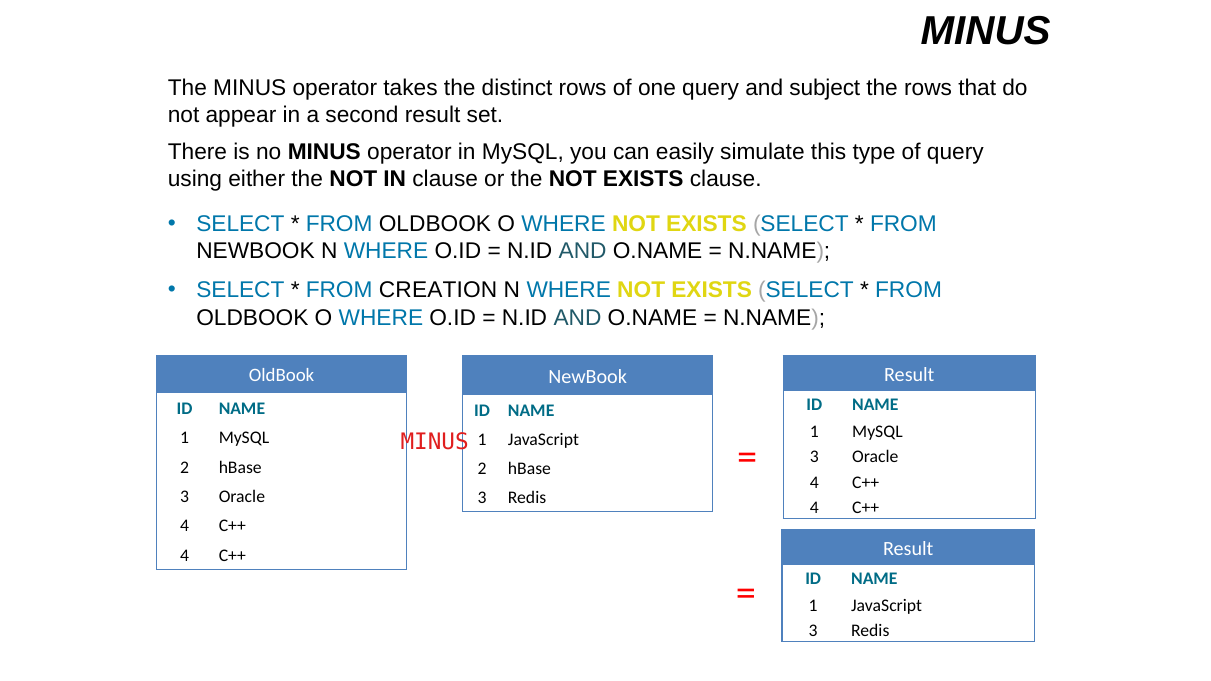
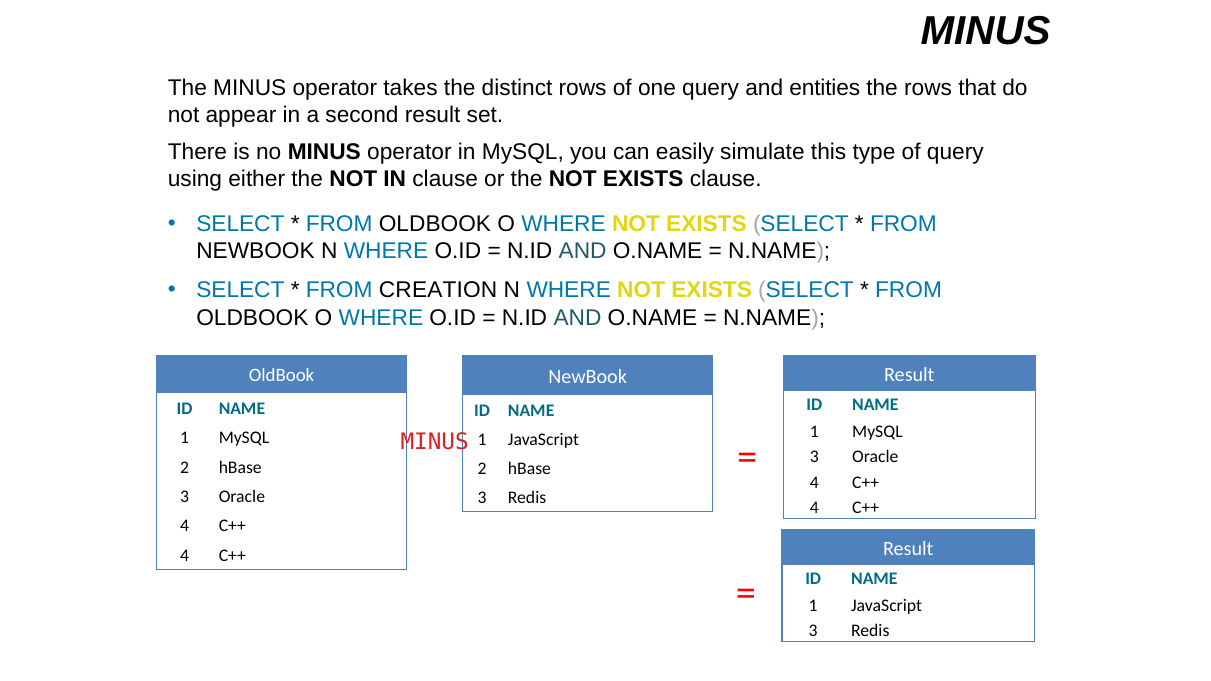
subject: subject -> entities
